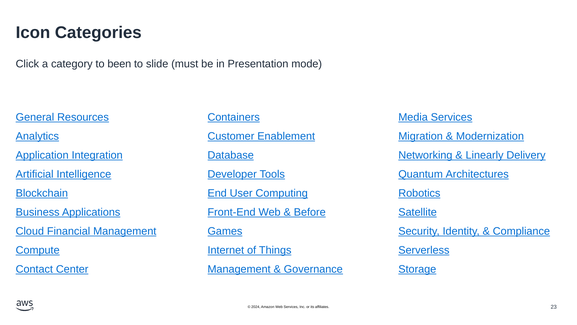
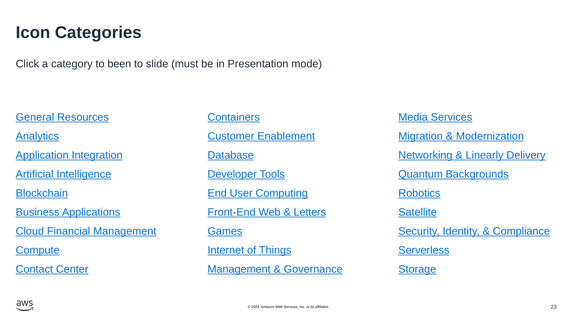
Architectures: Architectures -> Backgrounds
Before: Before -> Letters
